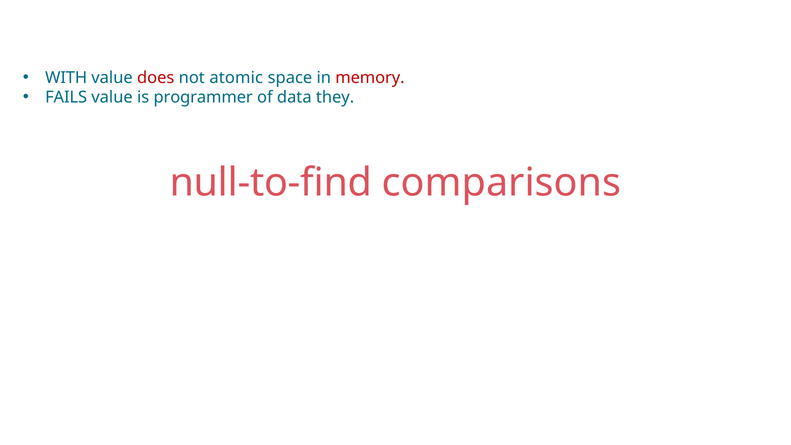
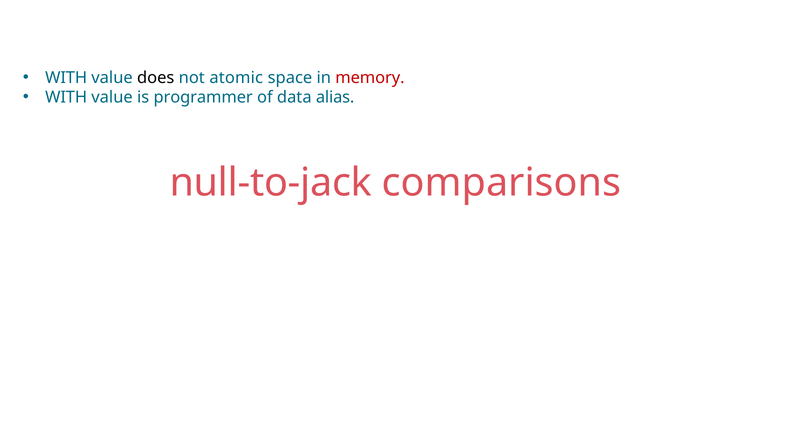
does colour: red -> black
FAILS at (66, 97): FAILS -> WITH
they: they -> alias
null-to-find: null-to-find -> null-to-jack
